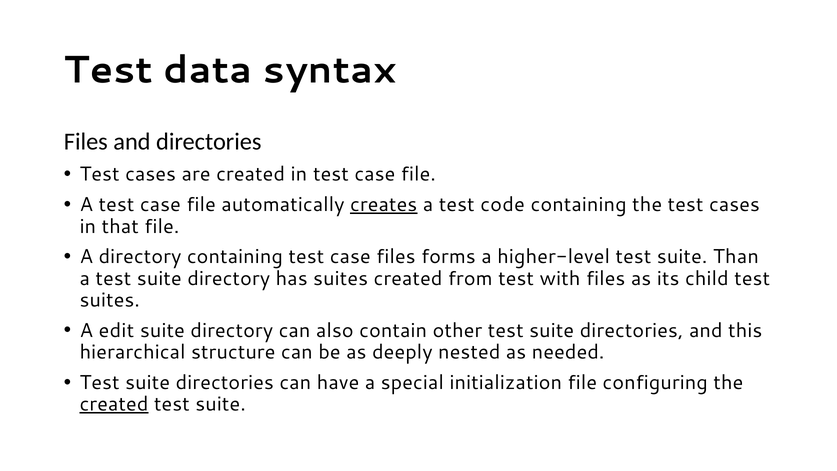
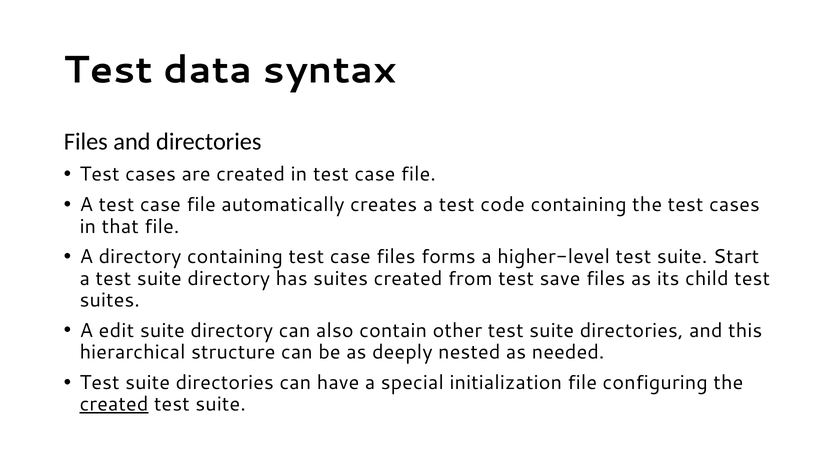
creates underline: present -> none
Than: Than -> Start
with: with -> save
